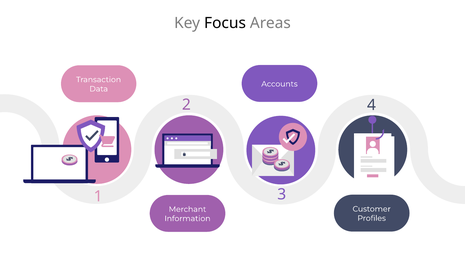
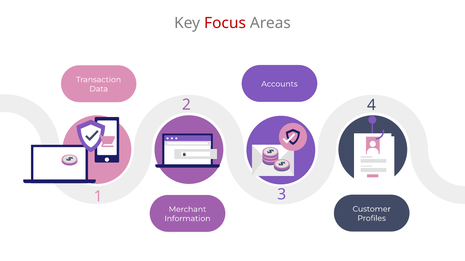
Focus colour: black -> red
